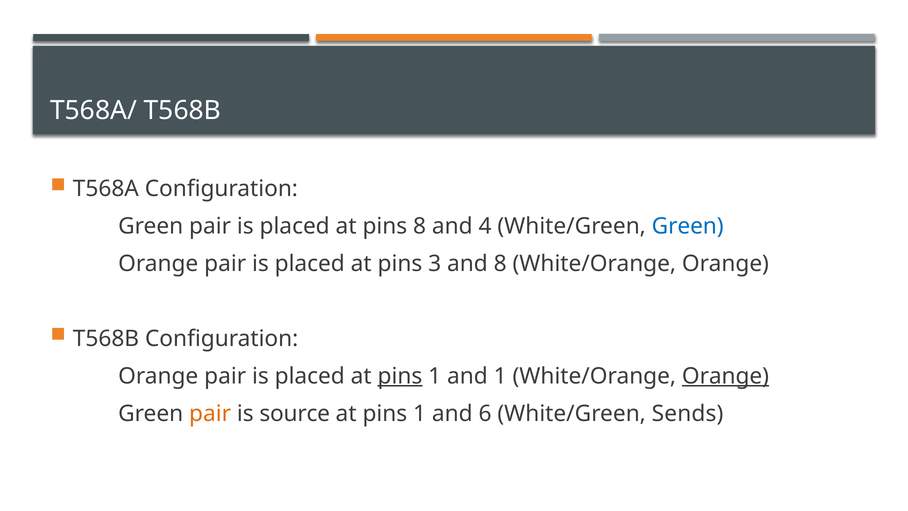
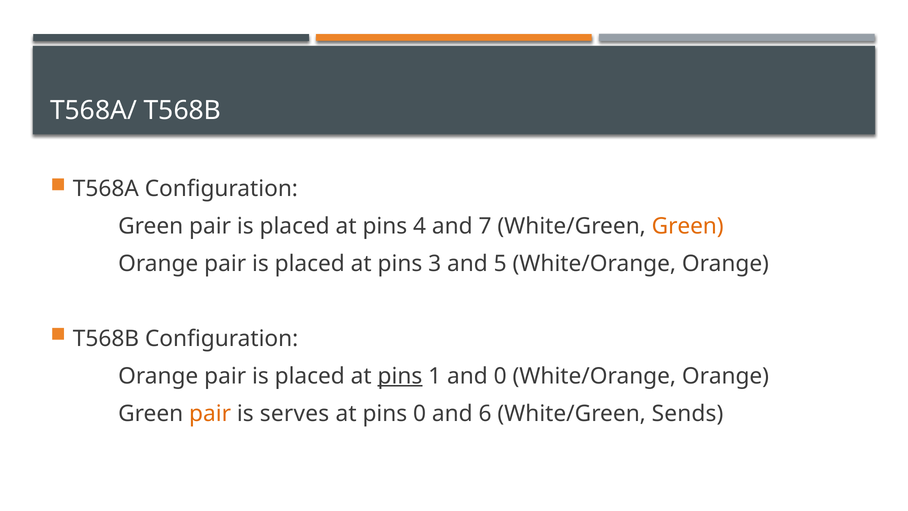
pins 8: 8 -> 4
4: 4 -> 7
Green at (688, 226) colour: blue -> orange
and 8: 8 -> 5
and 1: 1 -> 0
Orange at (725, 376) underline: present -> none
source: source -> serves
1 at (420, 413): 1 -> 0
